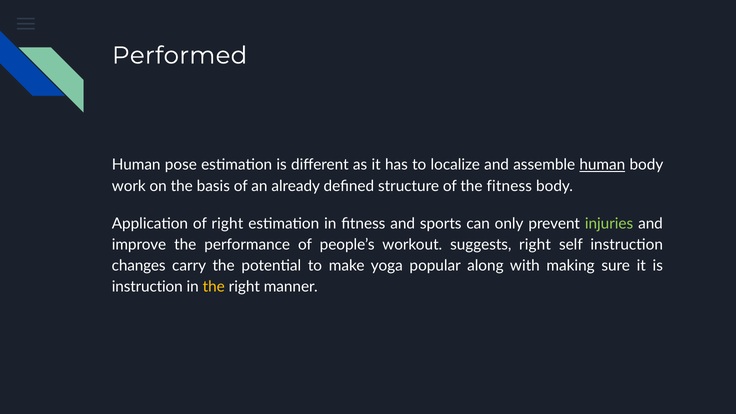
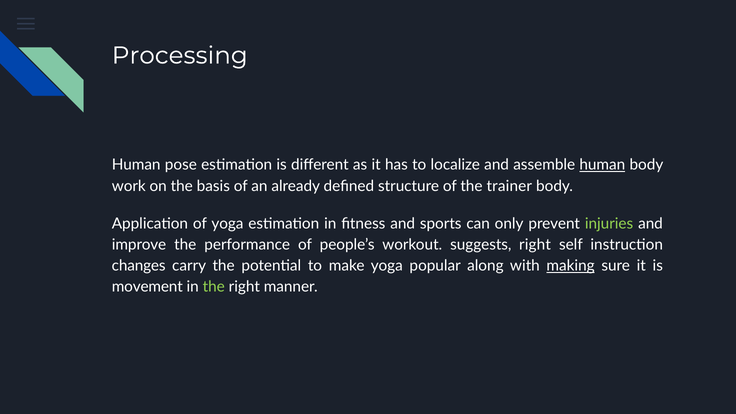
Performed: Performed -> Processing
the fitness: fitness -> trainer
of right: right -> yoga
making underline: none -> present
instruction at (147, 287): instruction -> movement
the at (214, 287) colour: yellow -> light green
